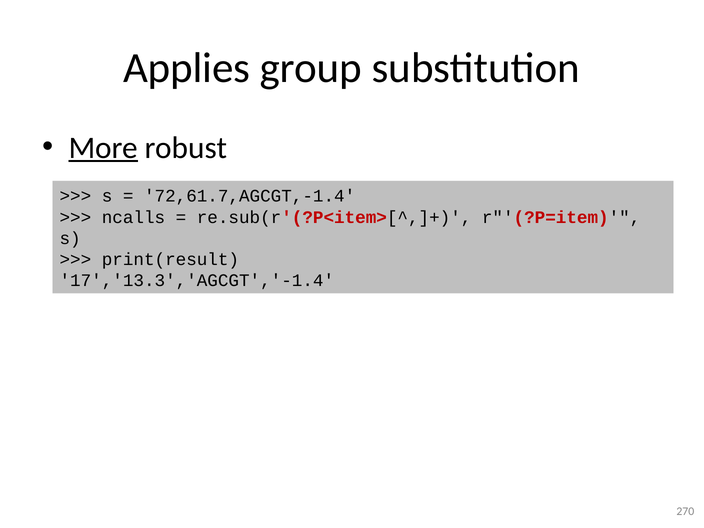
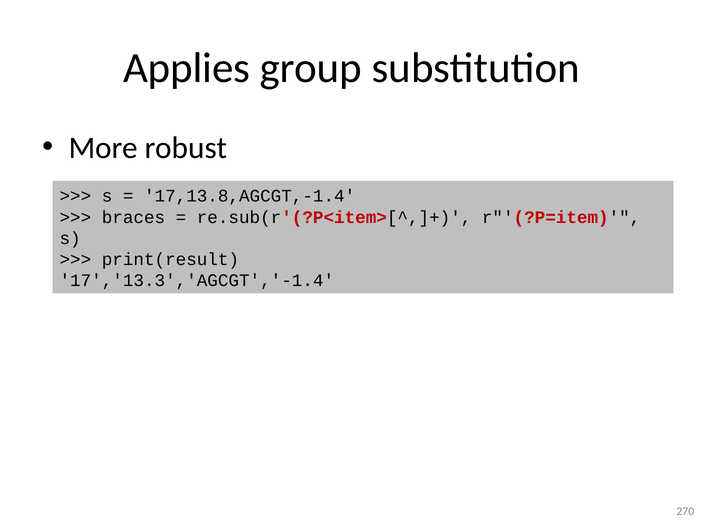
More underline: present -> none
72,61.7,AGCGT,-1.4: 72,61.7,AGCGT,-1.4 -> 17,13.8,AGCGT,-1.4
ncalls: ncalls -> braces
